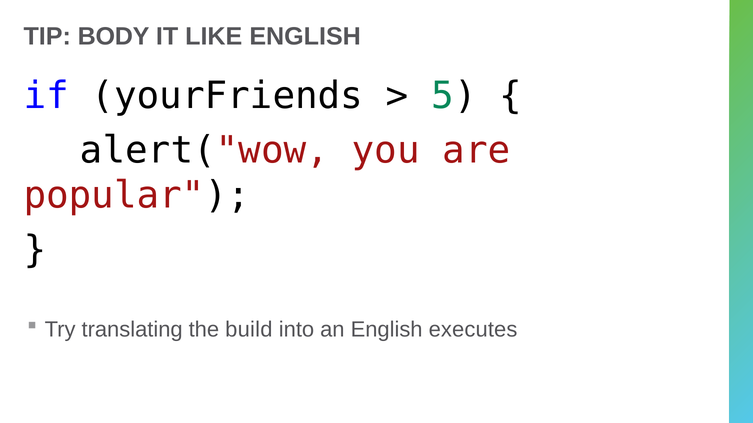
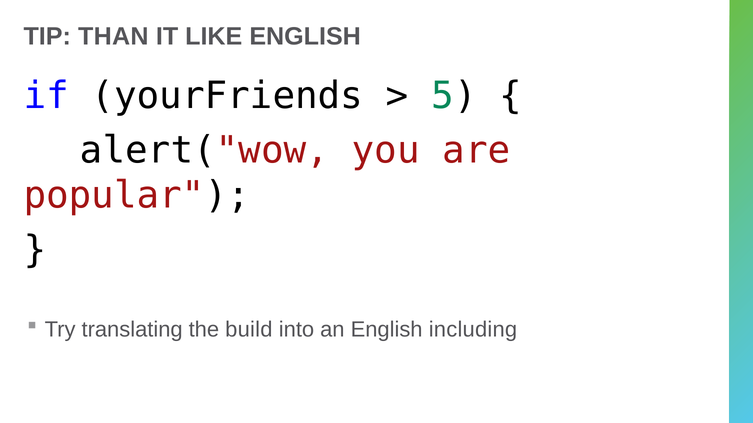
BODY: BODY -> THAN
executes: executes -> including
